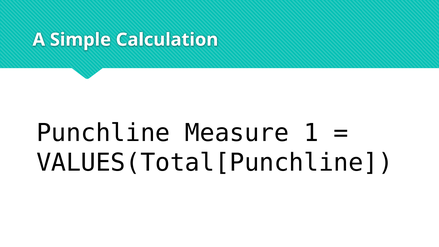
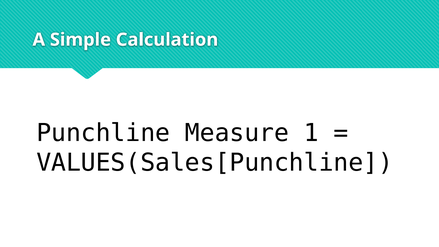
VALUES(Total[Punchline: VALUES(Total[Punchline -> VALUES(Sales[Punchline
